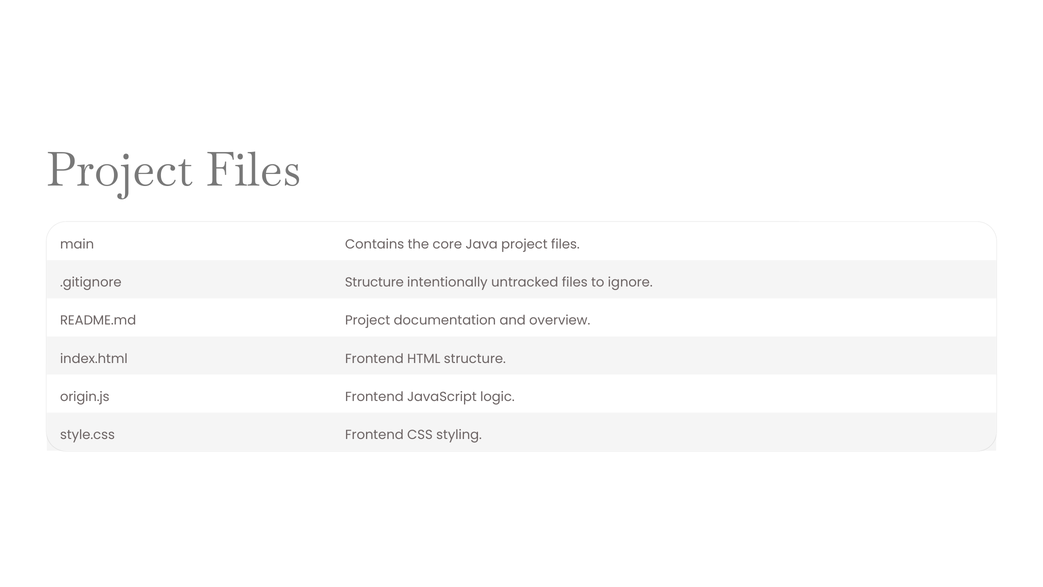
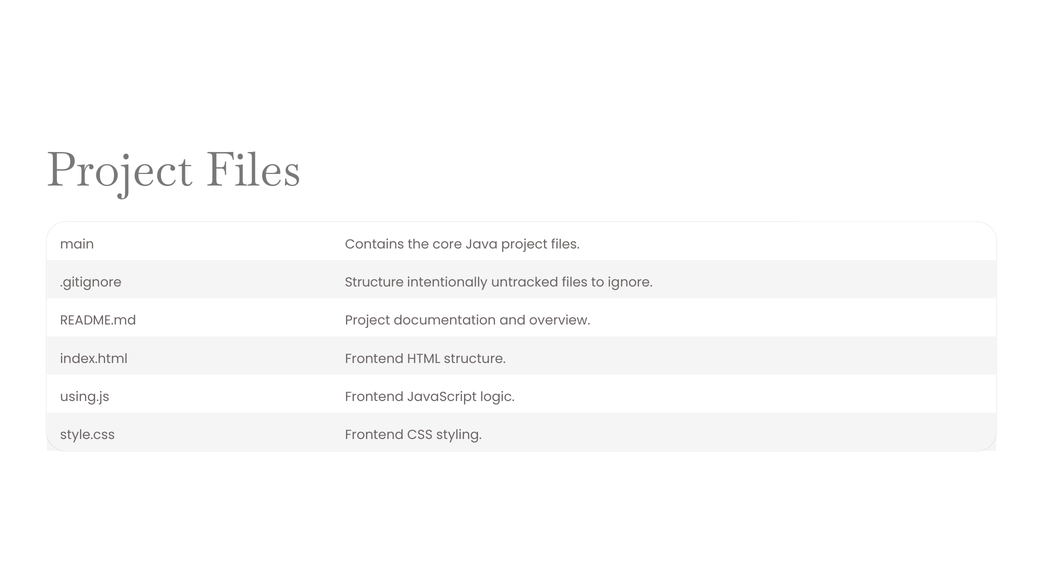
origin.js: origin.js -> using.js
